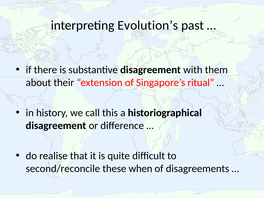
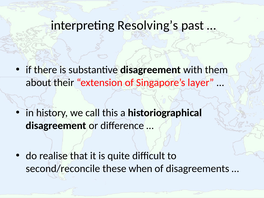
Evolution’s: Evolution’s -> Resolving’s
ritual: ritual -> layer
